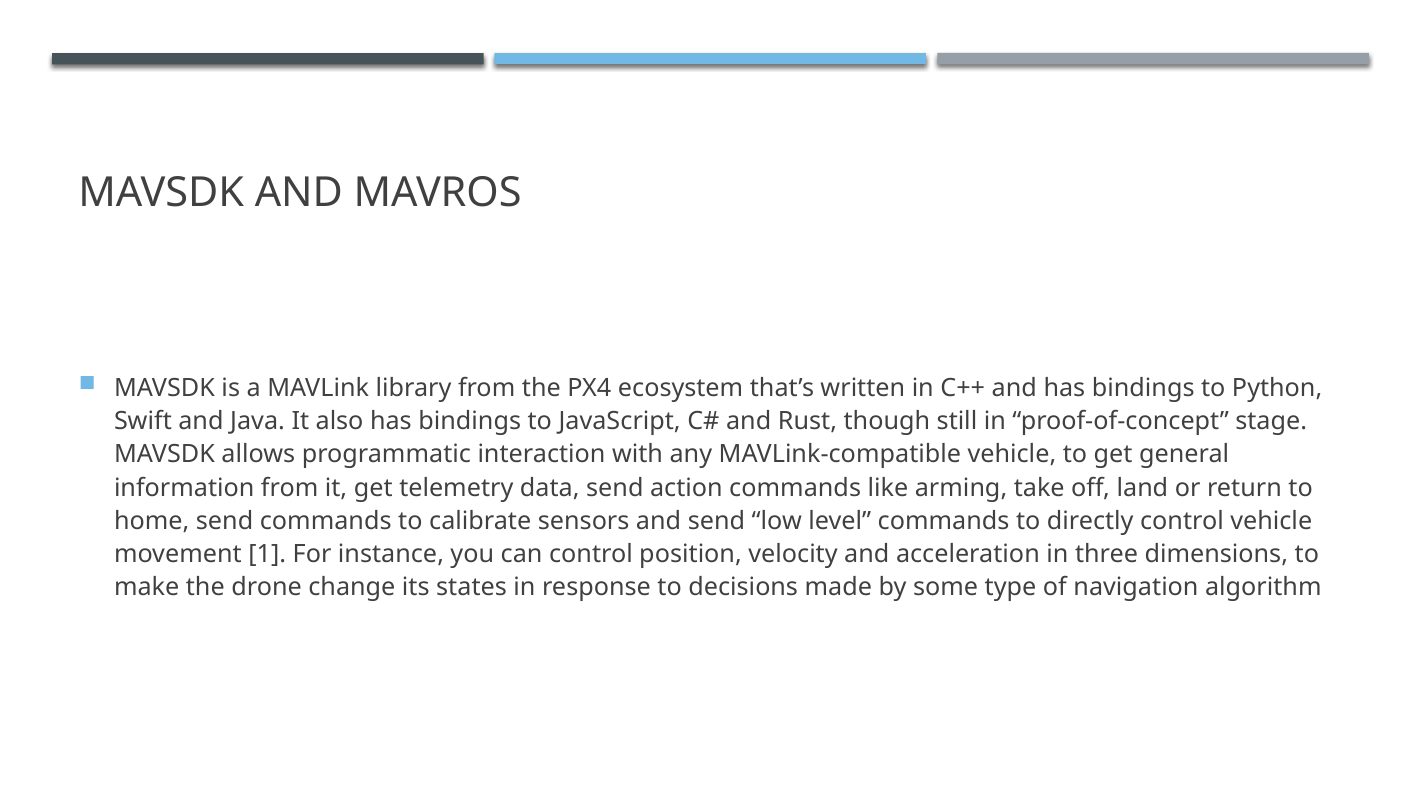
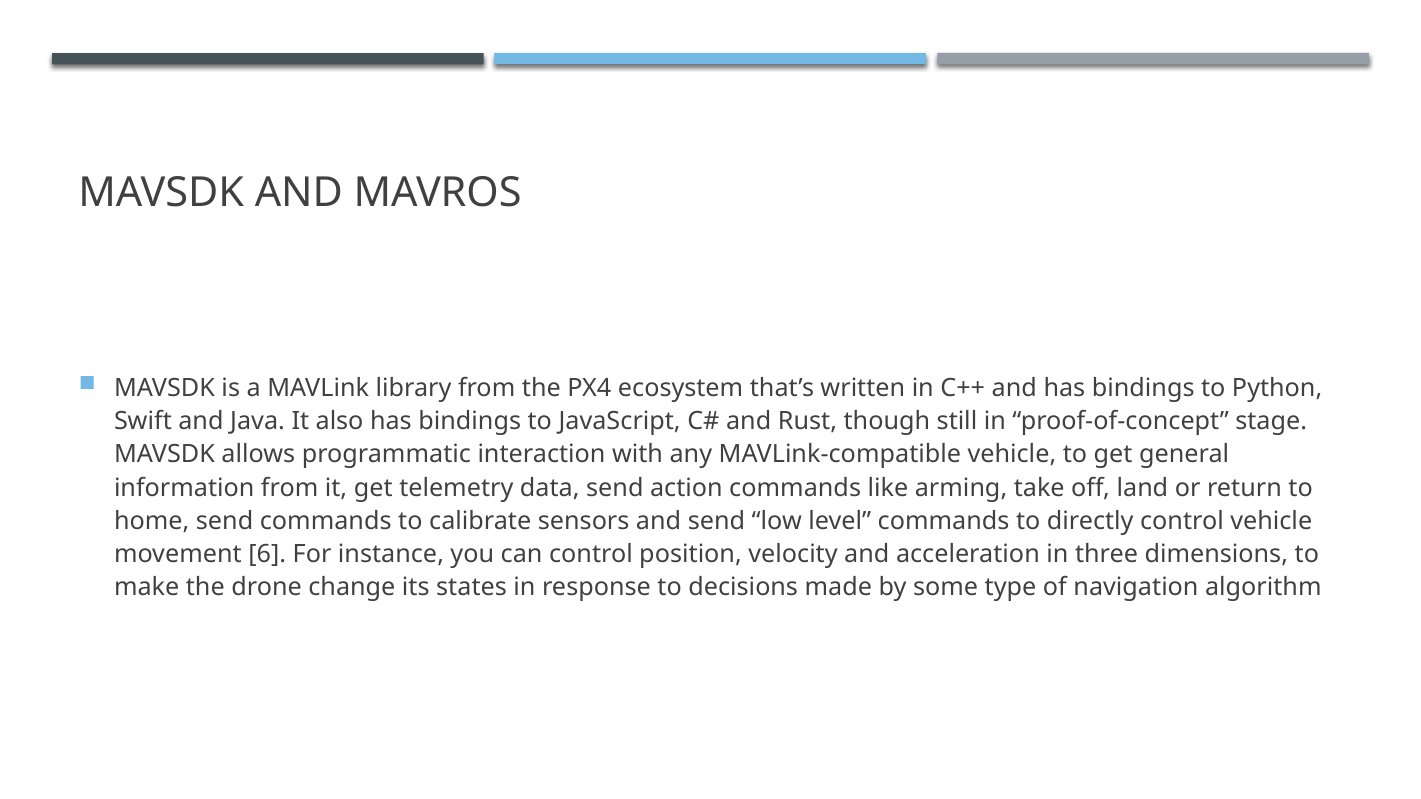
1: 1 -> 6
